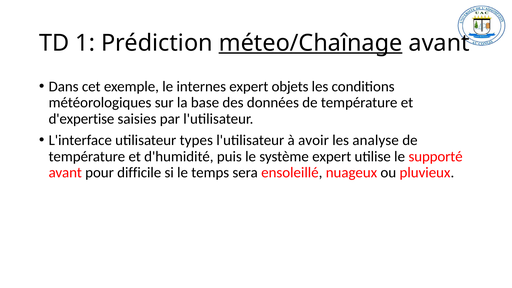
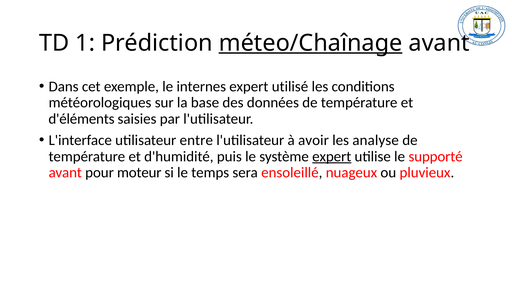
objets: objets -> utilisé
d'expertise: d'expertise -> d'éléments
types: types -> entre
expert at (332, 156) underline: none -> present
difficile: difficile -> moteur
